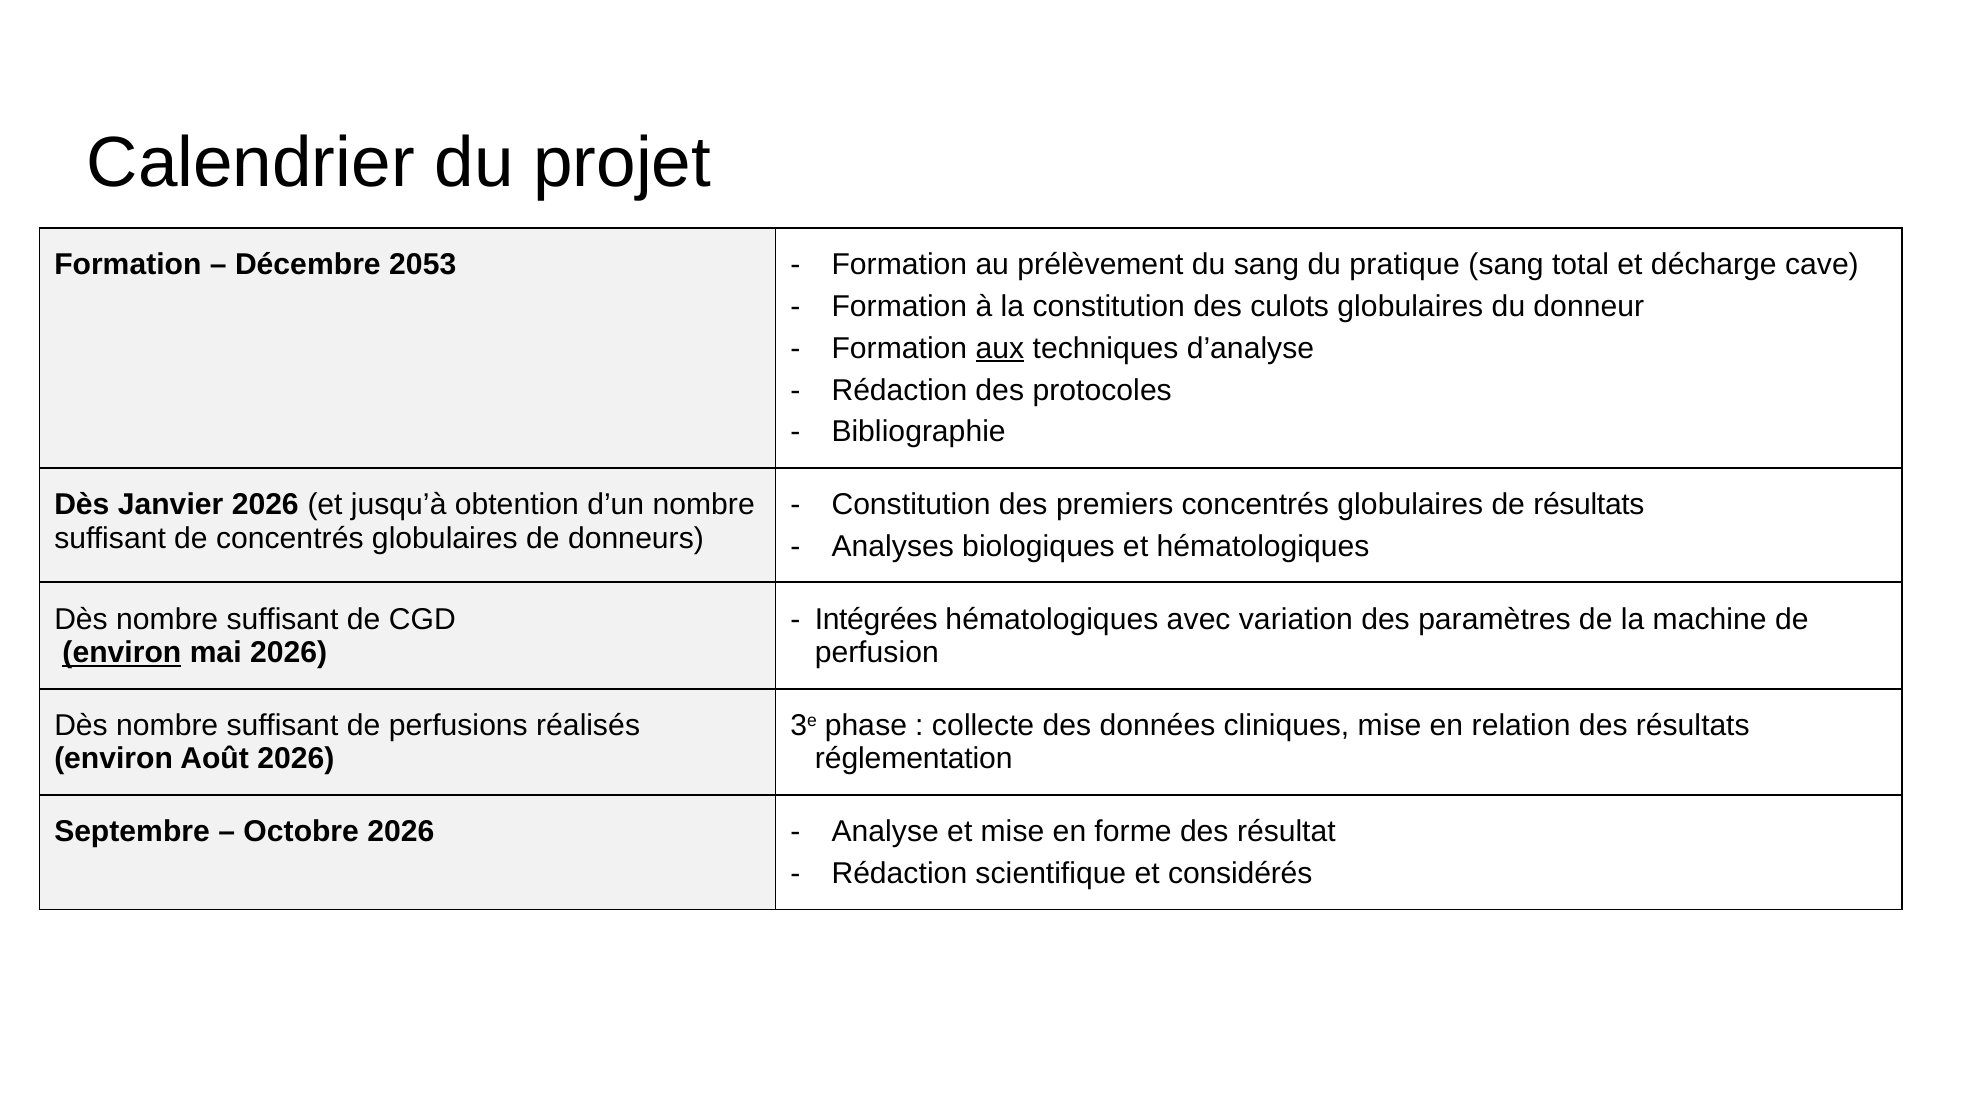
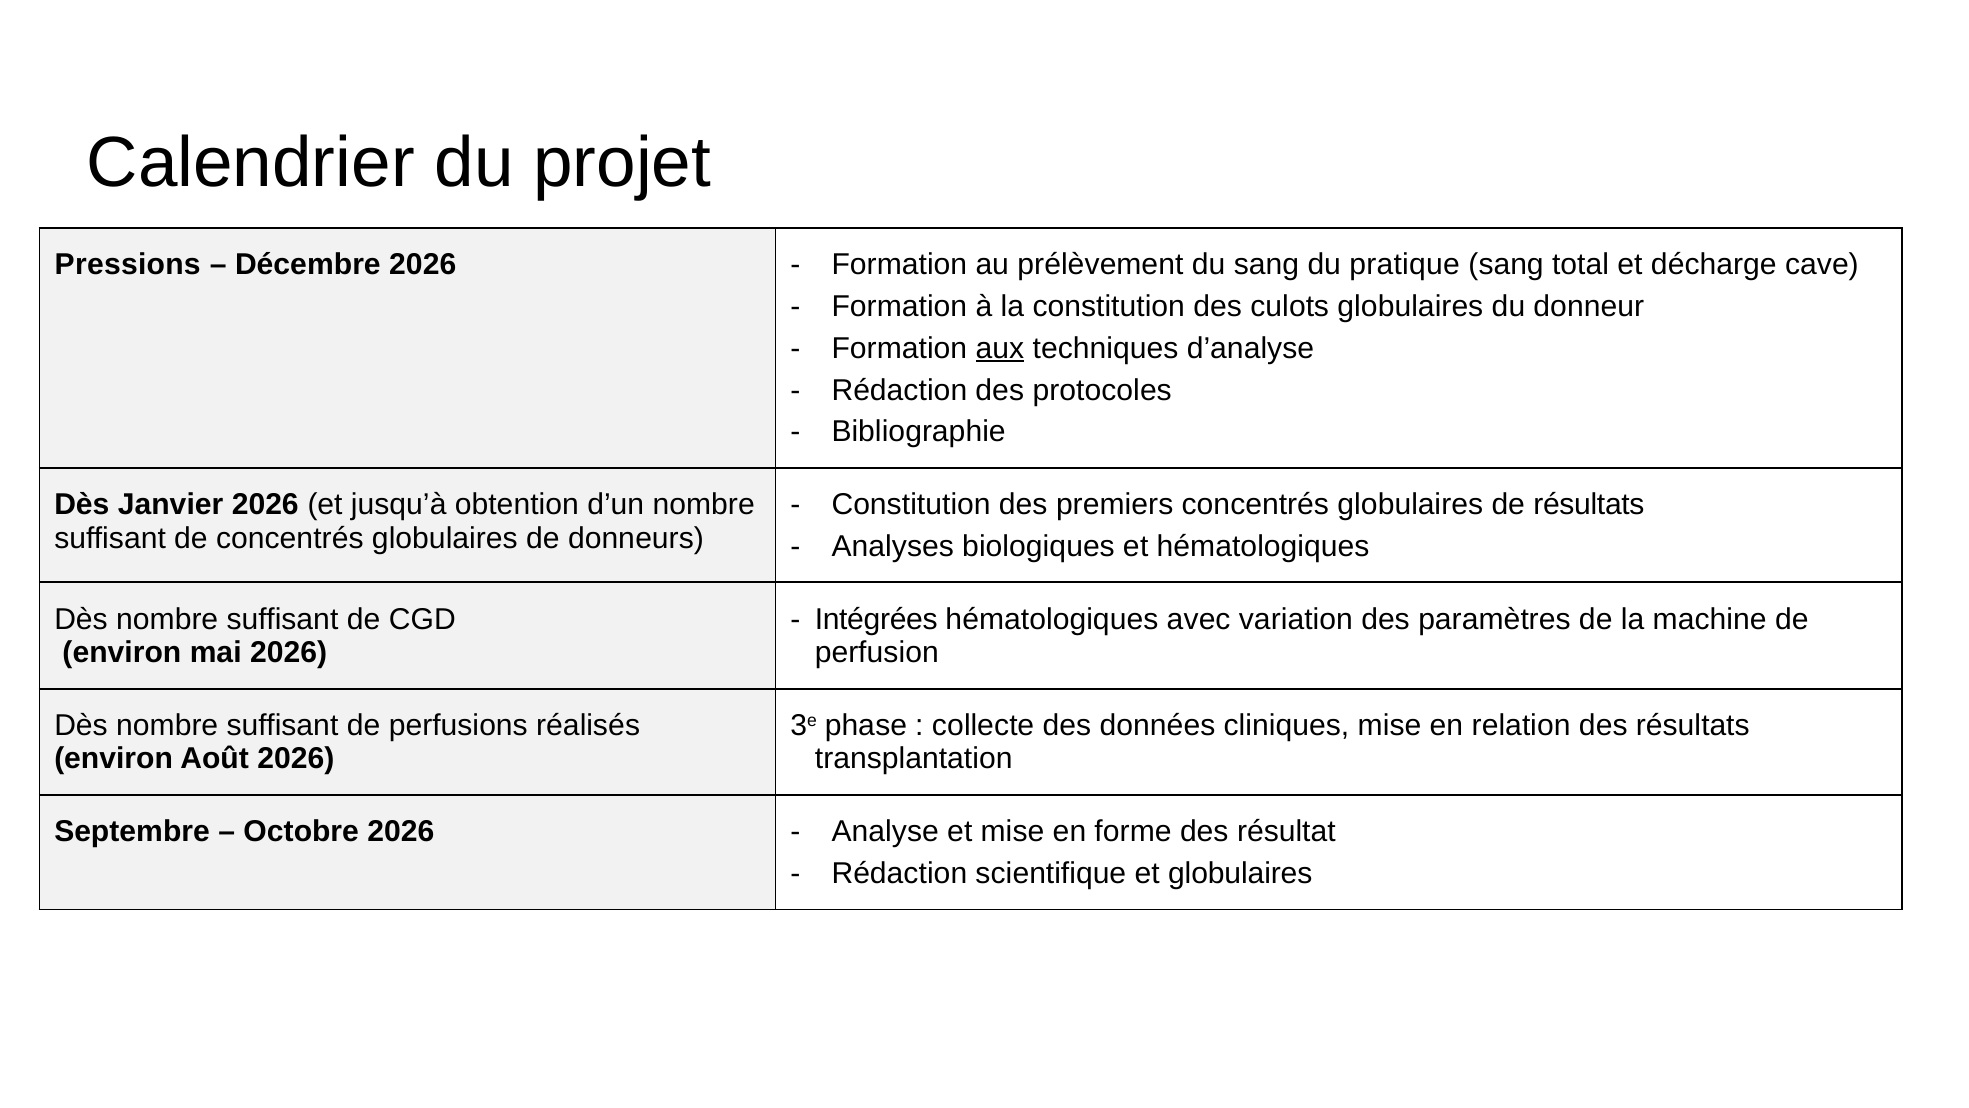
Formation at (128, 265): Formation -> Pressions
Décembre 2053: 2053 -> 2026
environ at (122, 652) underline: present -> none
réglementation: réglementation -> transplantation
et considérés: considérés -> globulaires
